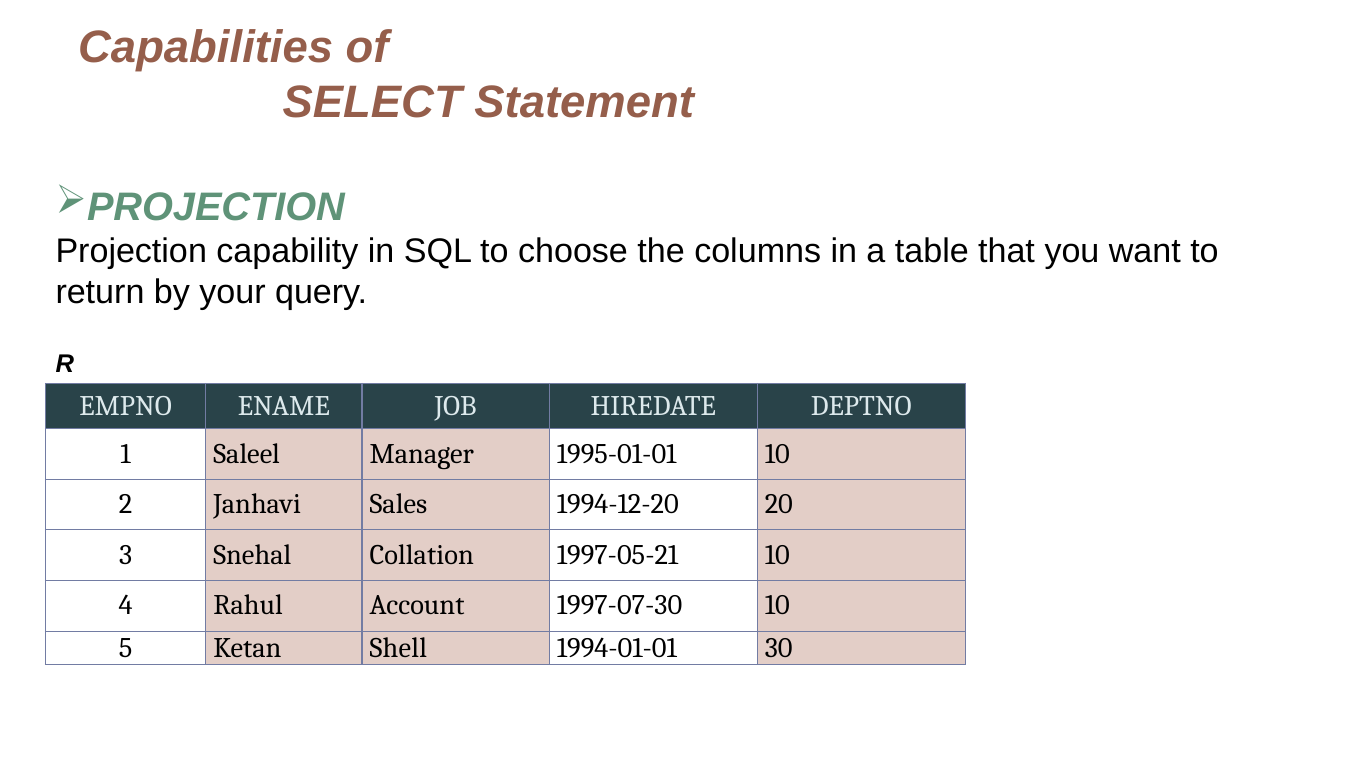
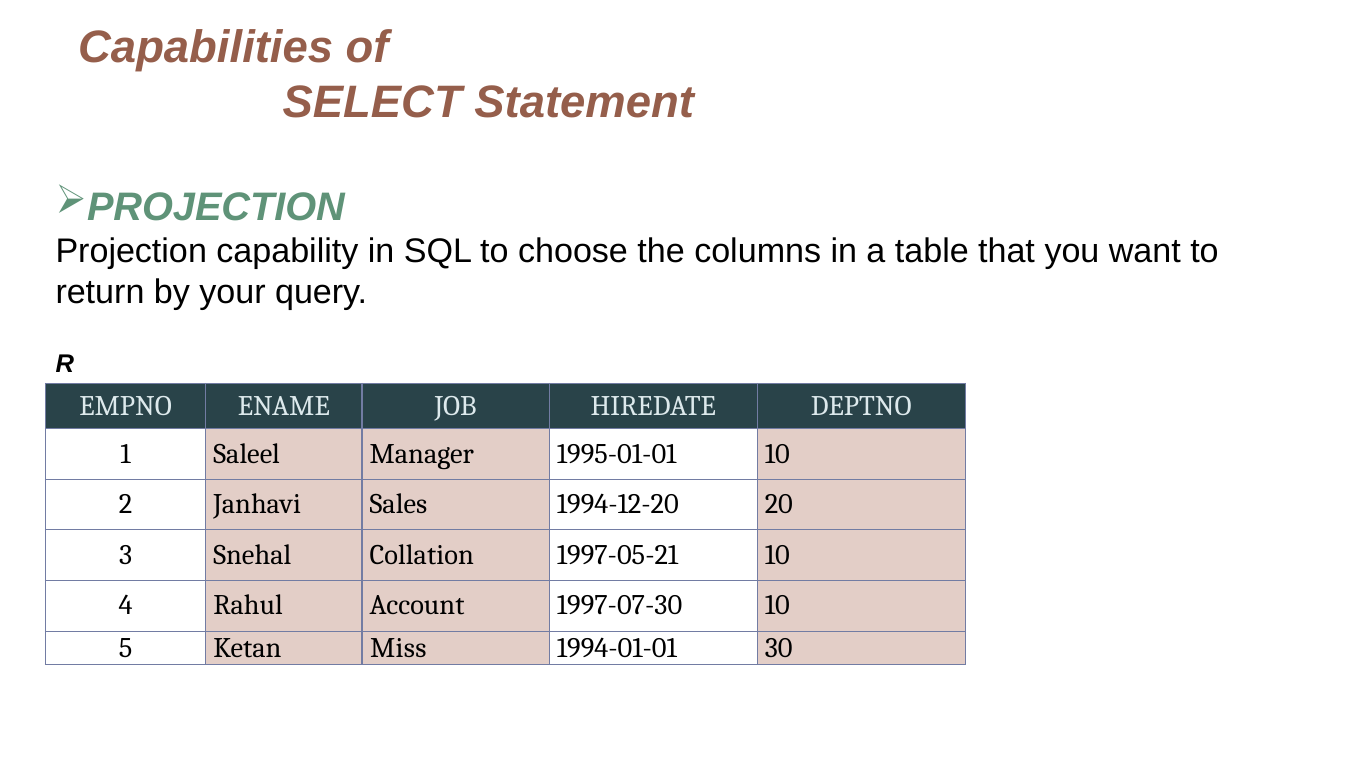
Shell: Shell -> Miss
